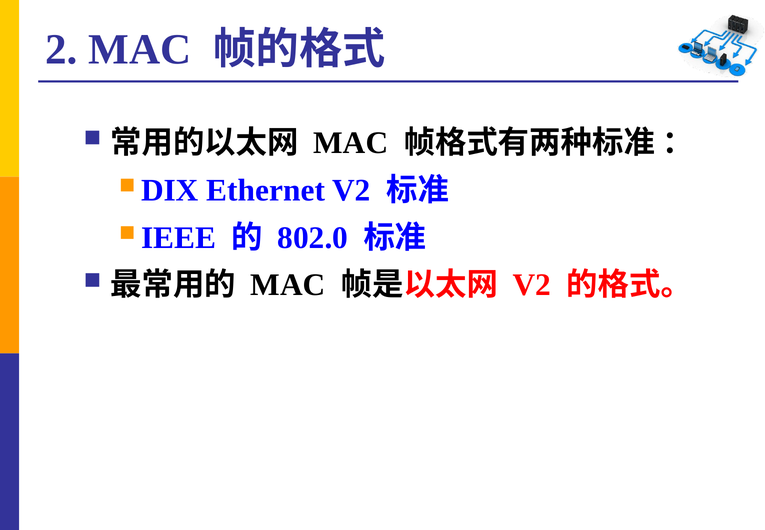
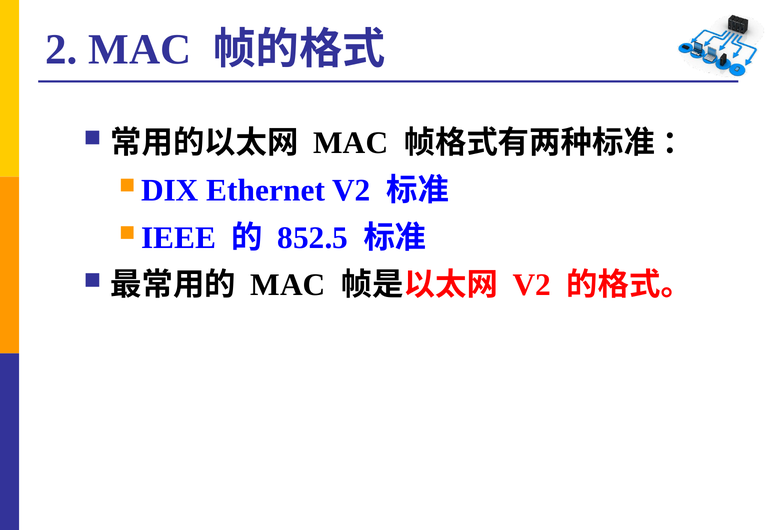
802.0: 802.0 -> 852.5
